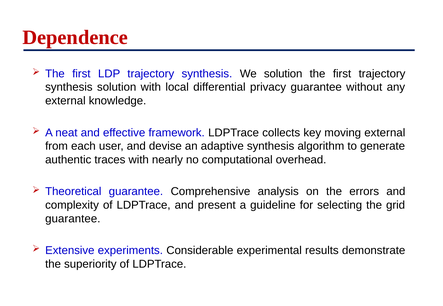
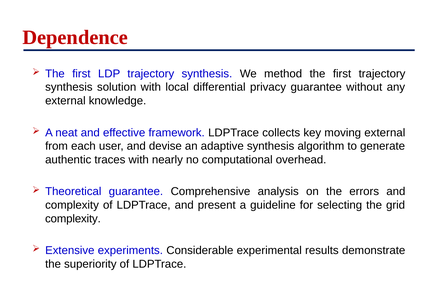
We solution: solution -> method
guarantee at (73, 219): guarantee -> complexity
